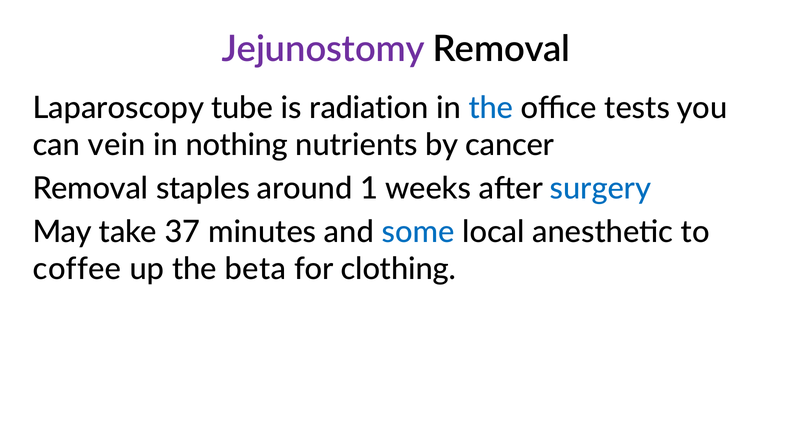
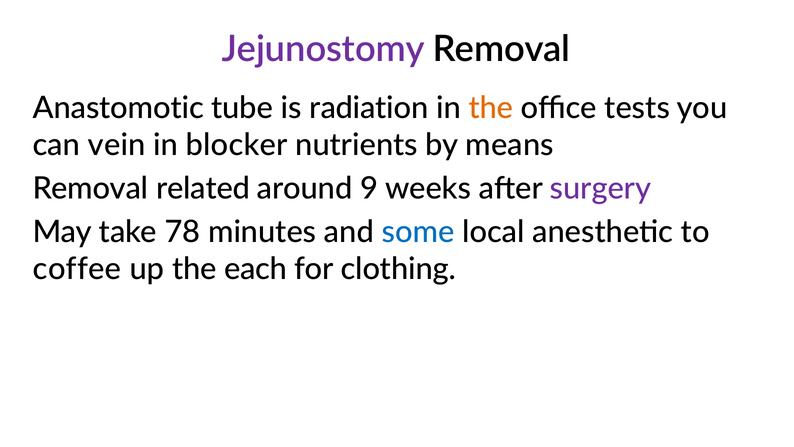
Laparoscopy: Laparoscopy -> Anastomotic
the at (491, 108) colour: blue -> orange
nothing: nothing -> blocker
cancer: cancer -> means
staples: staples -> related
1: 1 -> 9
surgery colour: blue -> purple
37: 37 -> 78
beta: beta -> each
